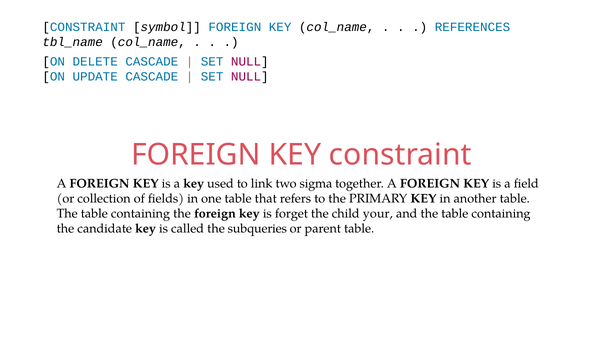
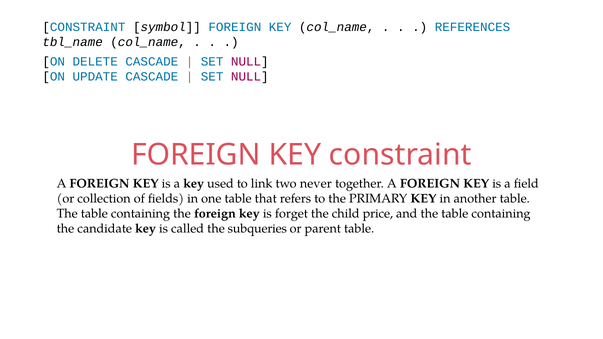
sigma: sigma -> never
your: your -> price
